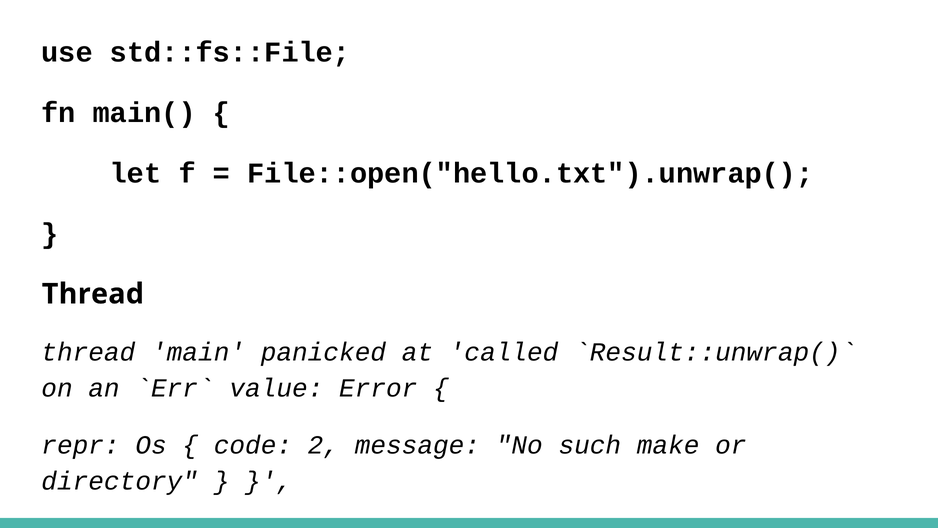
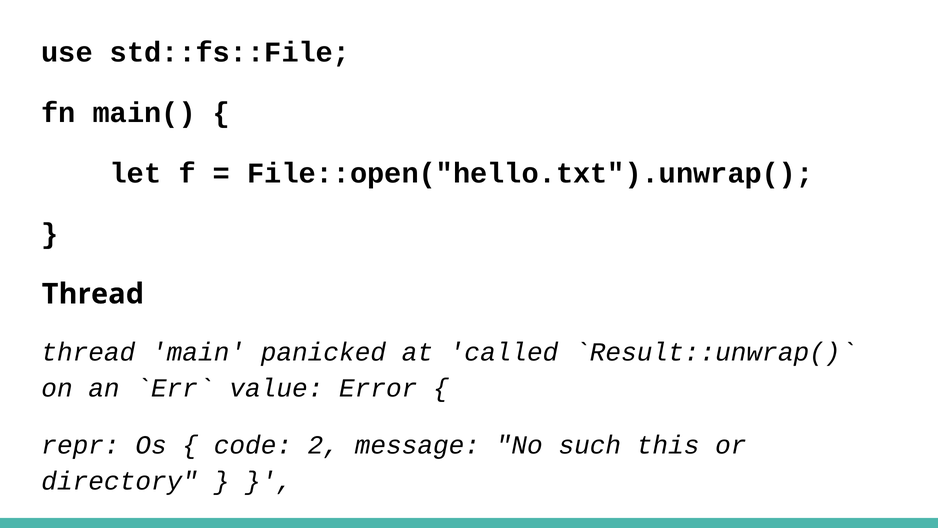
make: make -> this
